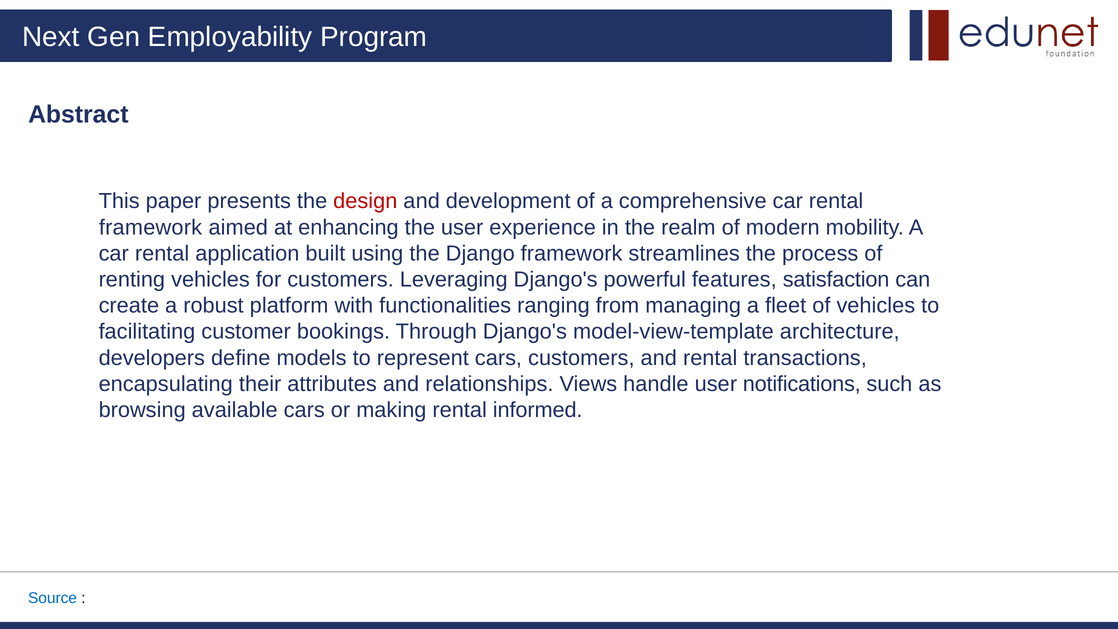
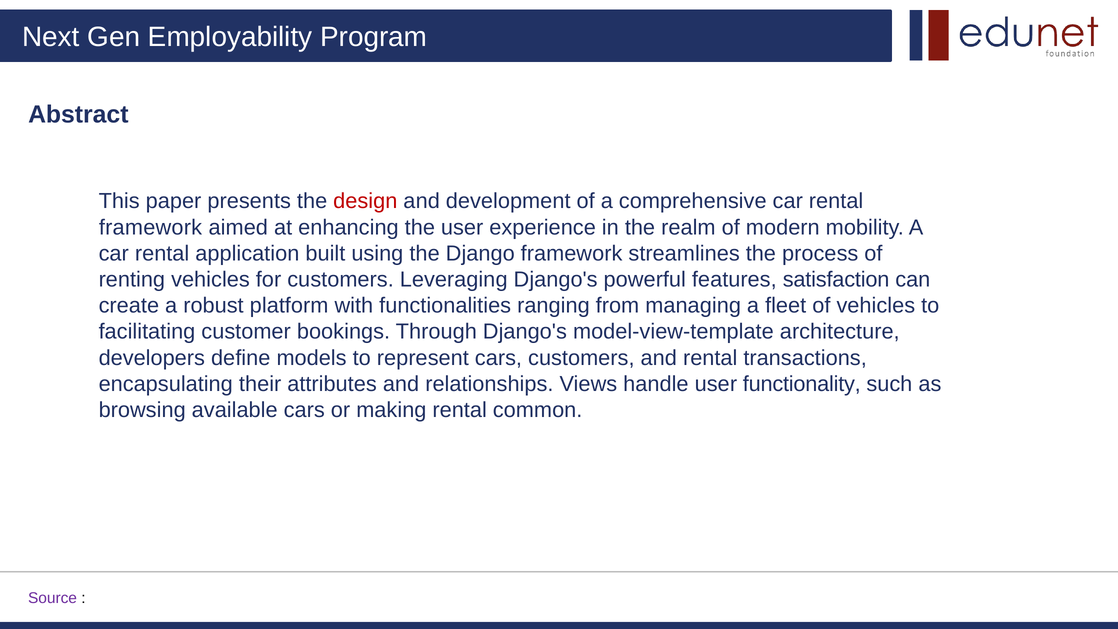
notifications: notifications -> functionality
informed: informed -> common
Source colour: blue -> purple
